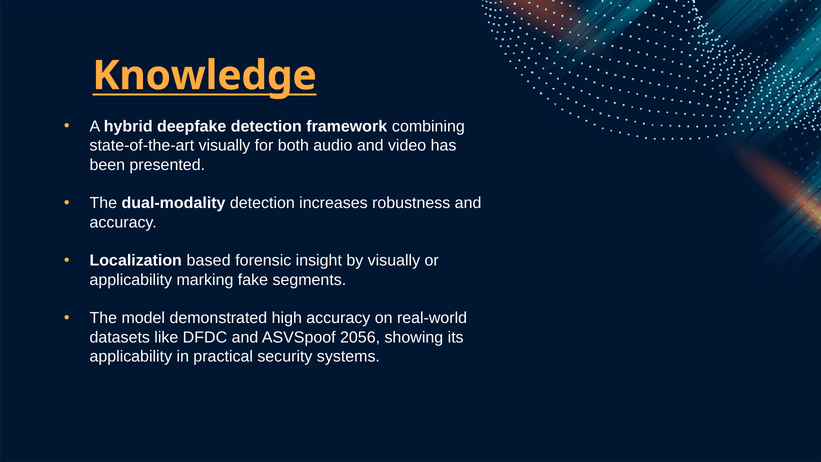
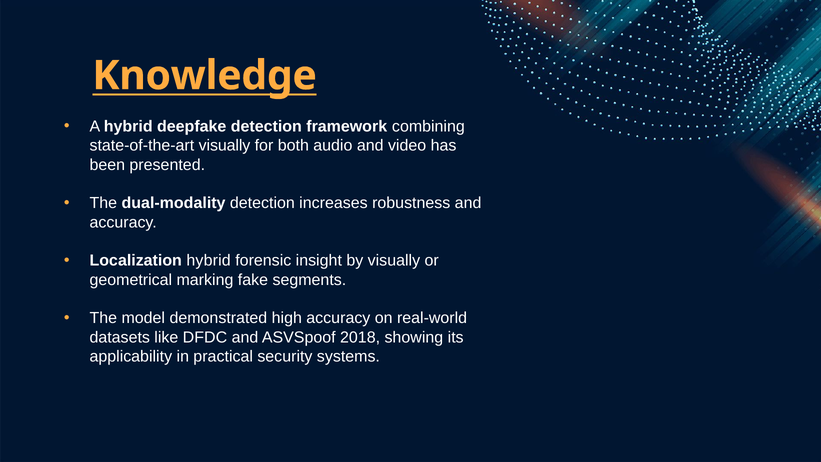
Localization based: based -> hybrid
applicability at (131, 280): applicability -> geometrical
2056: 2056 -> 2018
